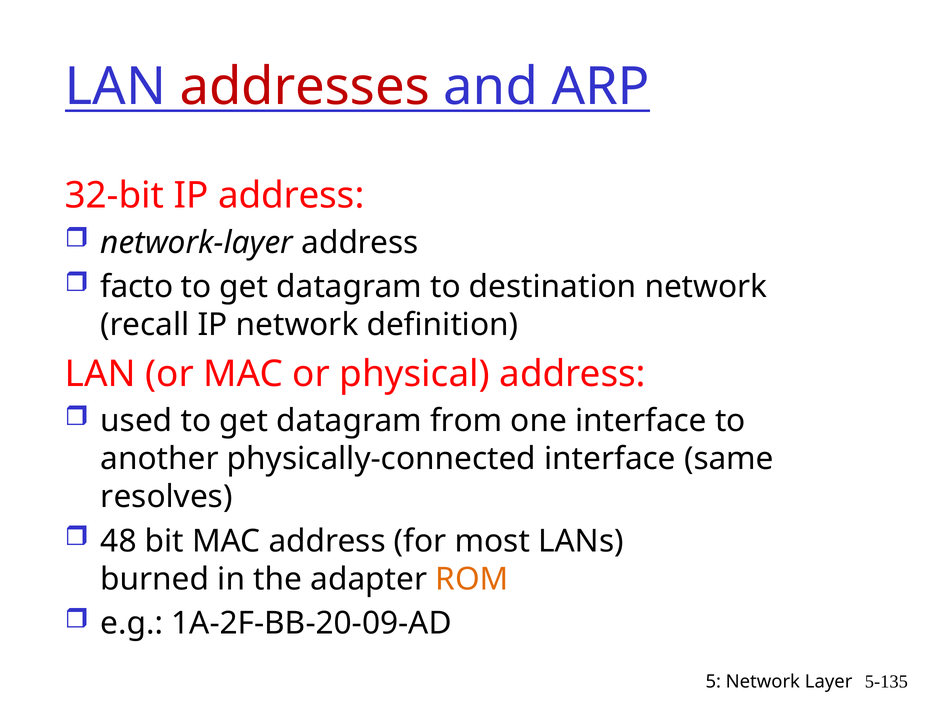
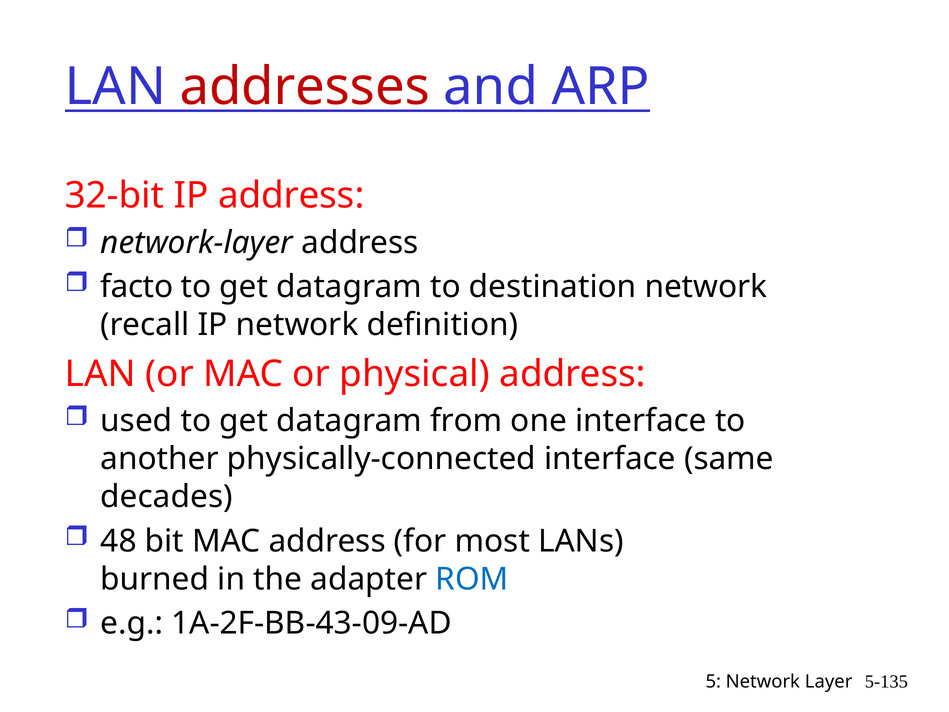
resolves: resolves -> decades
ROM colour: orange -> blue
1A-2F-BB-20-09-AD: 1A-2F-BB-20-09-AD -> 1A-2F-BB-43-09-AD
